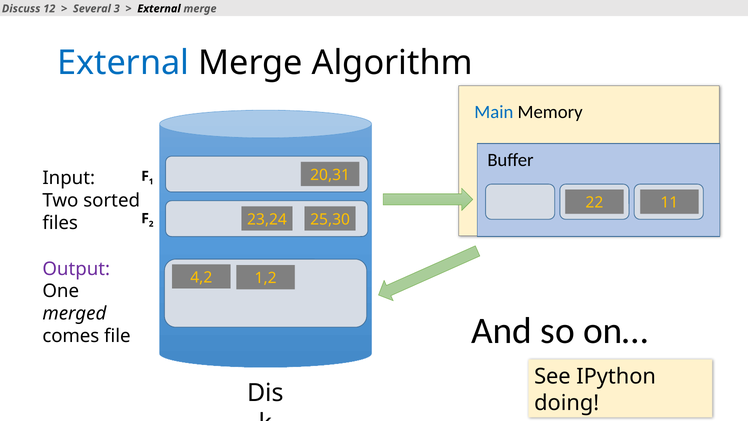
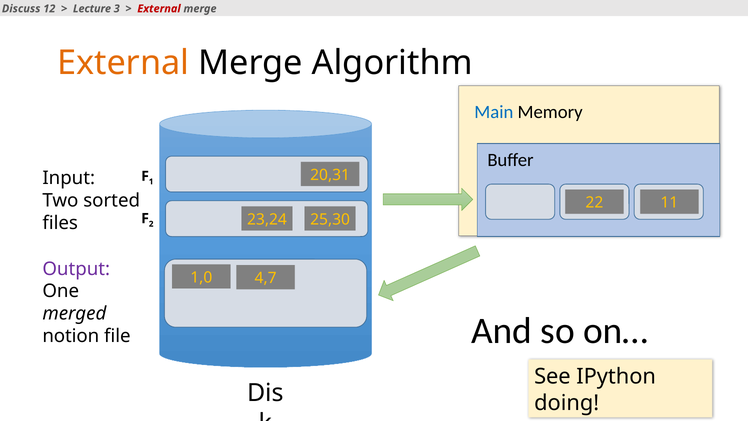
Several: Several -> Lecture
External at (159, 9) colour: black -> red
External at (123, 63) colour: blue -> orange
4,2: 4,2 -> 1,0
1,2: 1,2 -> 4,7
comes: comes -> notion
